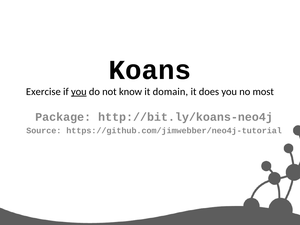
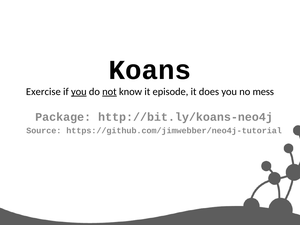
not underline: none -> present
domain: domain -> episode
most: most -> mess
